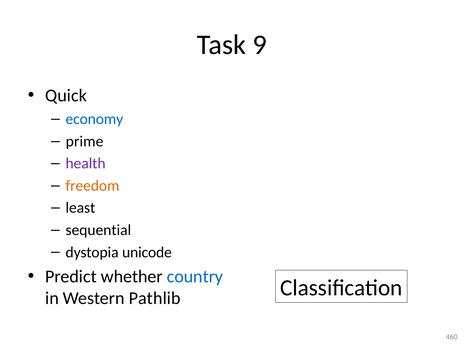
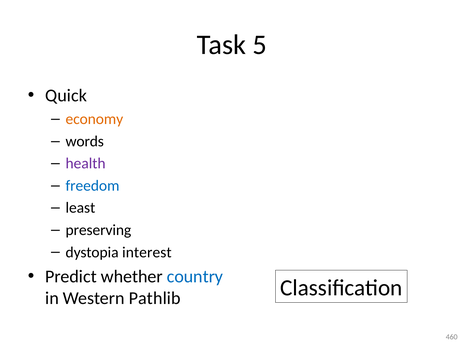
9: 9 -> 5
economy colour: blue -> orange
prime: prime -> words
freedom colour: orange -> blue
sequential: sequential -> preserving
unicode: unicode -> interest
